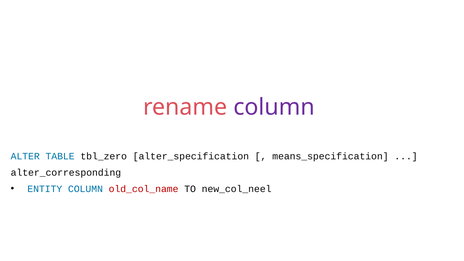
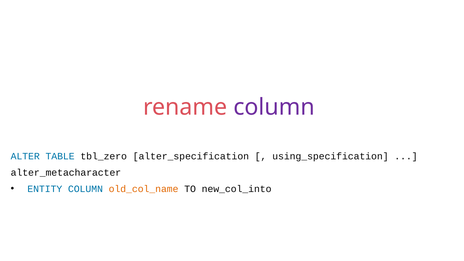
means_specification: means_specification -> using_specification
alter_corresponding: alter_corresponding -> alter_metacharacter
old_col_name colour: red -> orange
new_col_neel: new_col_neel -> new_col_into
